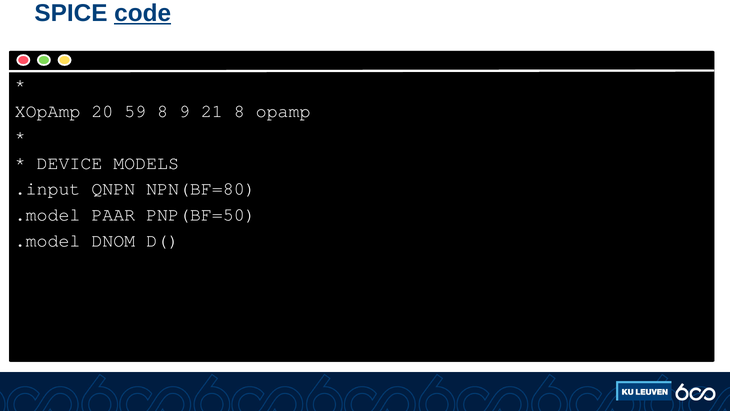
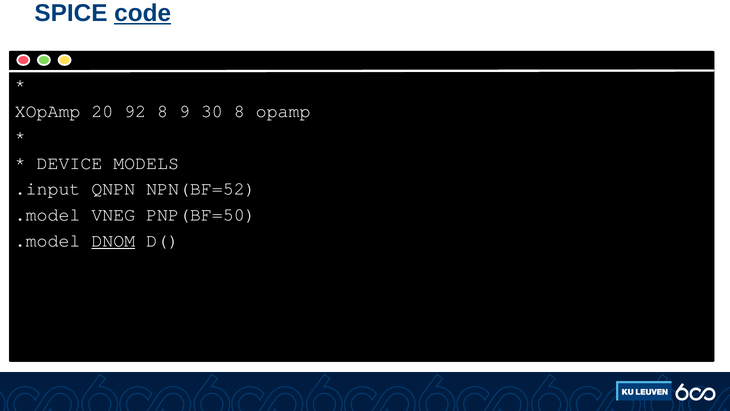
59: 59 -> 92
21: 21 -> 30
NPN(BF=80: NPN(BF=80 -> NPN(BF=52
PAAR: PAAR -> VNEG
DNOM underline: none -> present
